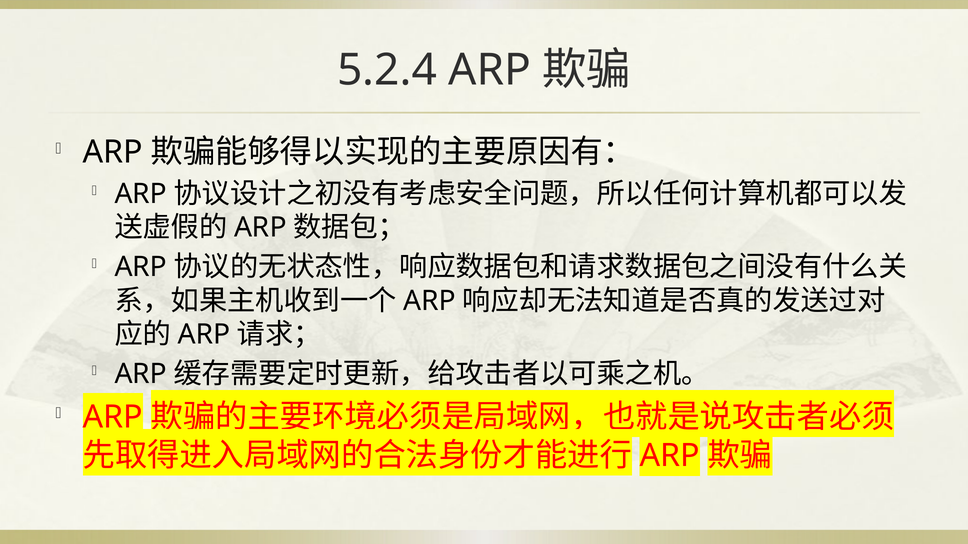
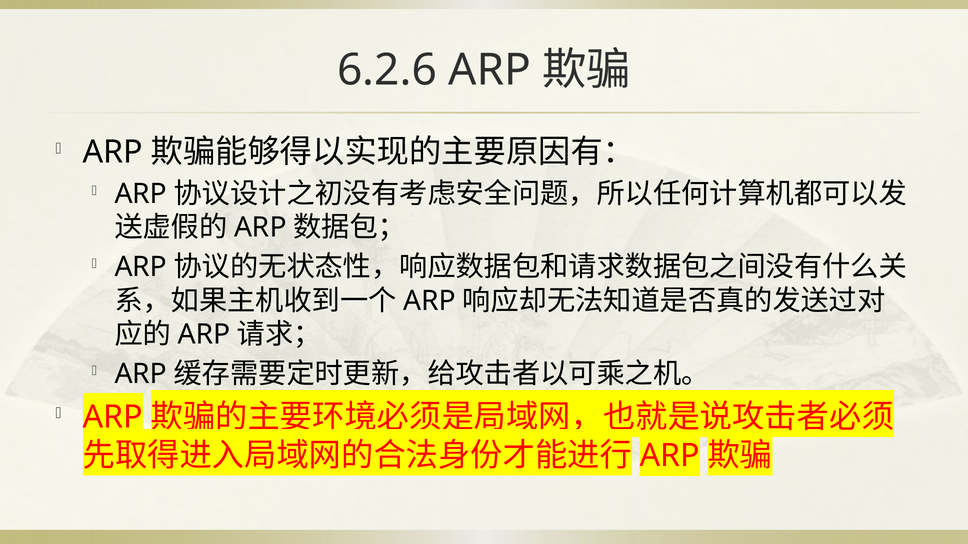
5.2.4: 5.2.4 -> 6.2.6
